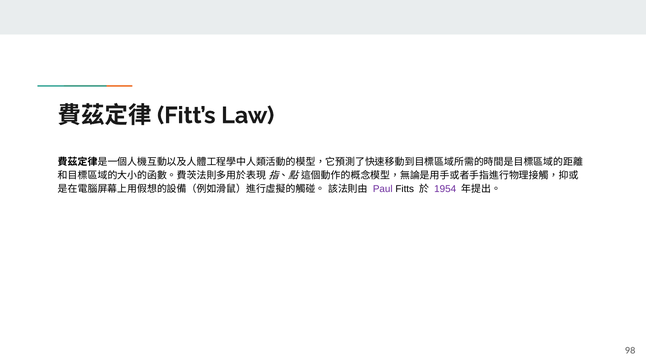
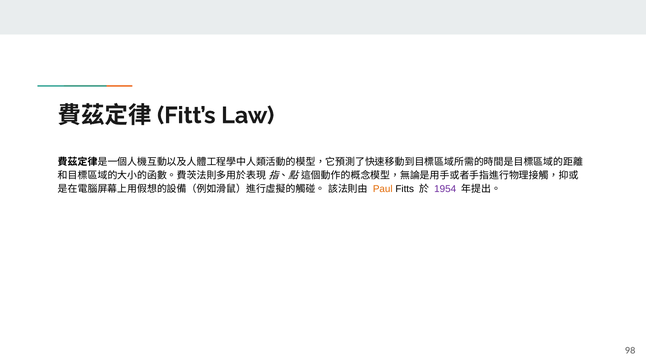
Paul colour: purple -> orange
